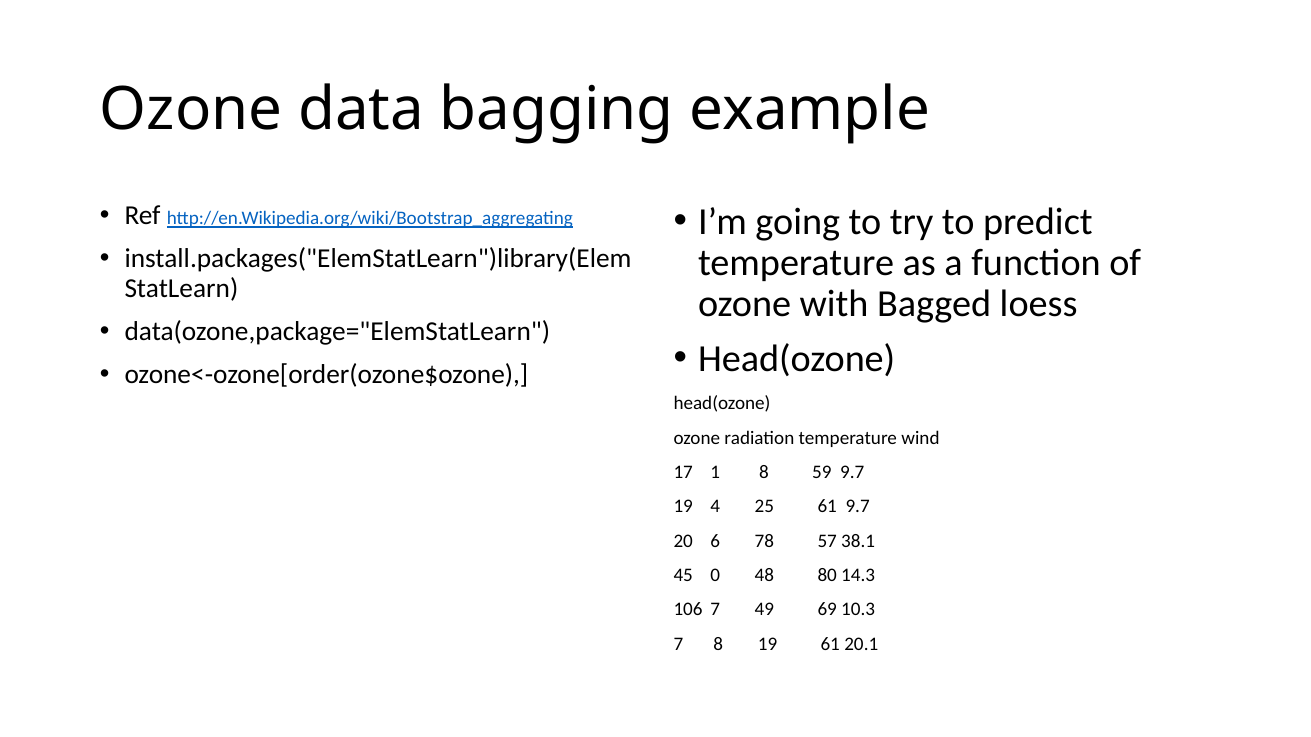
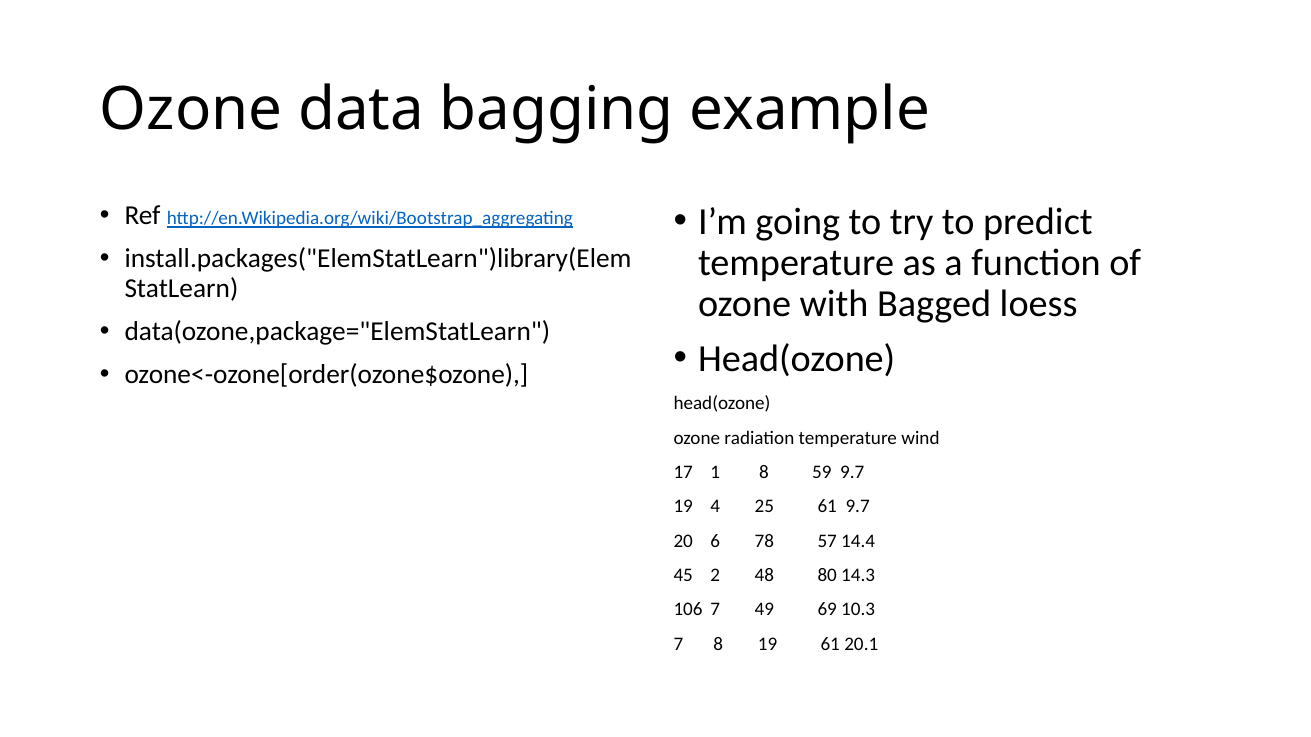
38.1: 38.1 -> 14.4
0: 0 -> 2
